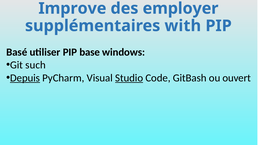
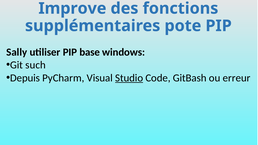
employer: employer -> fonctions
with: with -> pote
Basé: Basé -> Sally
Depuis underline: present -> none
ouvert: ouvert -> erreur
